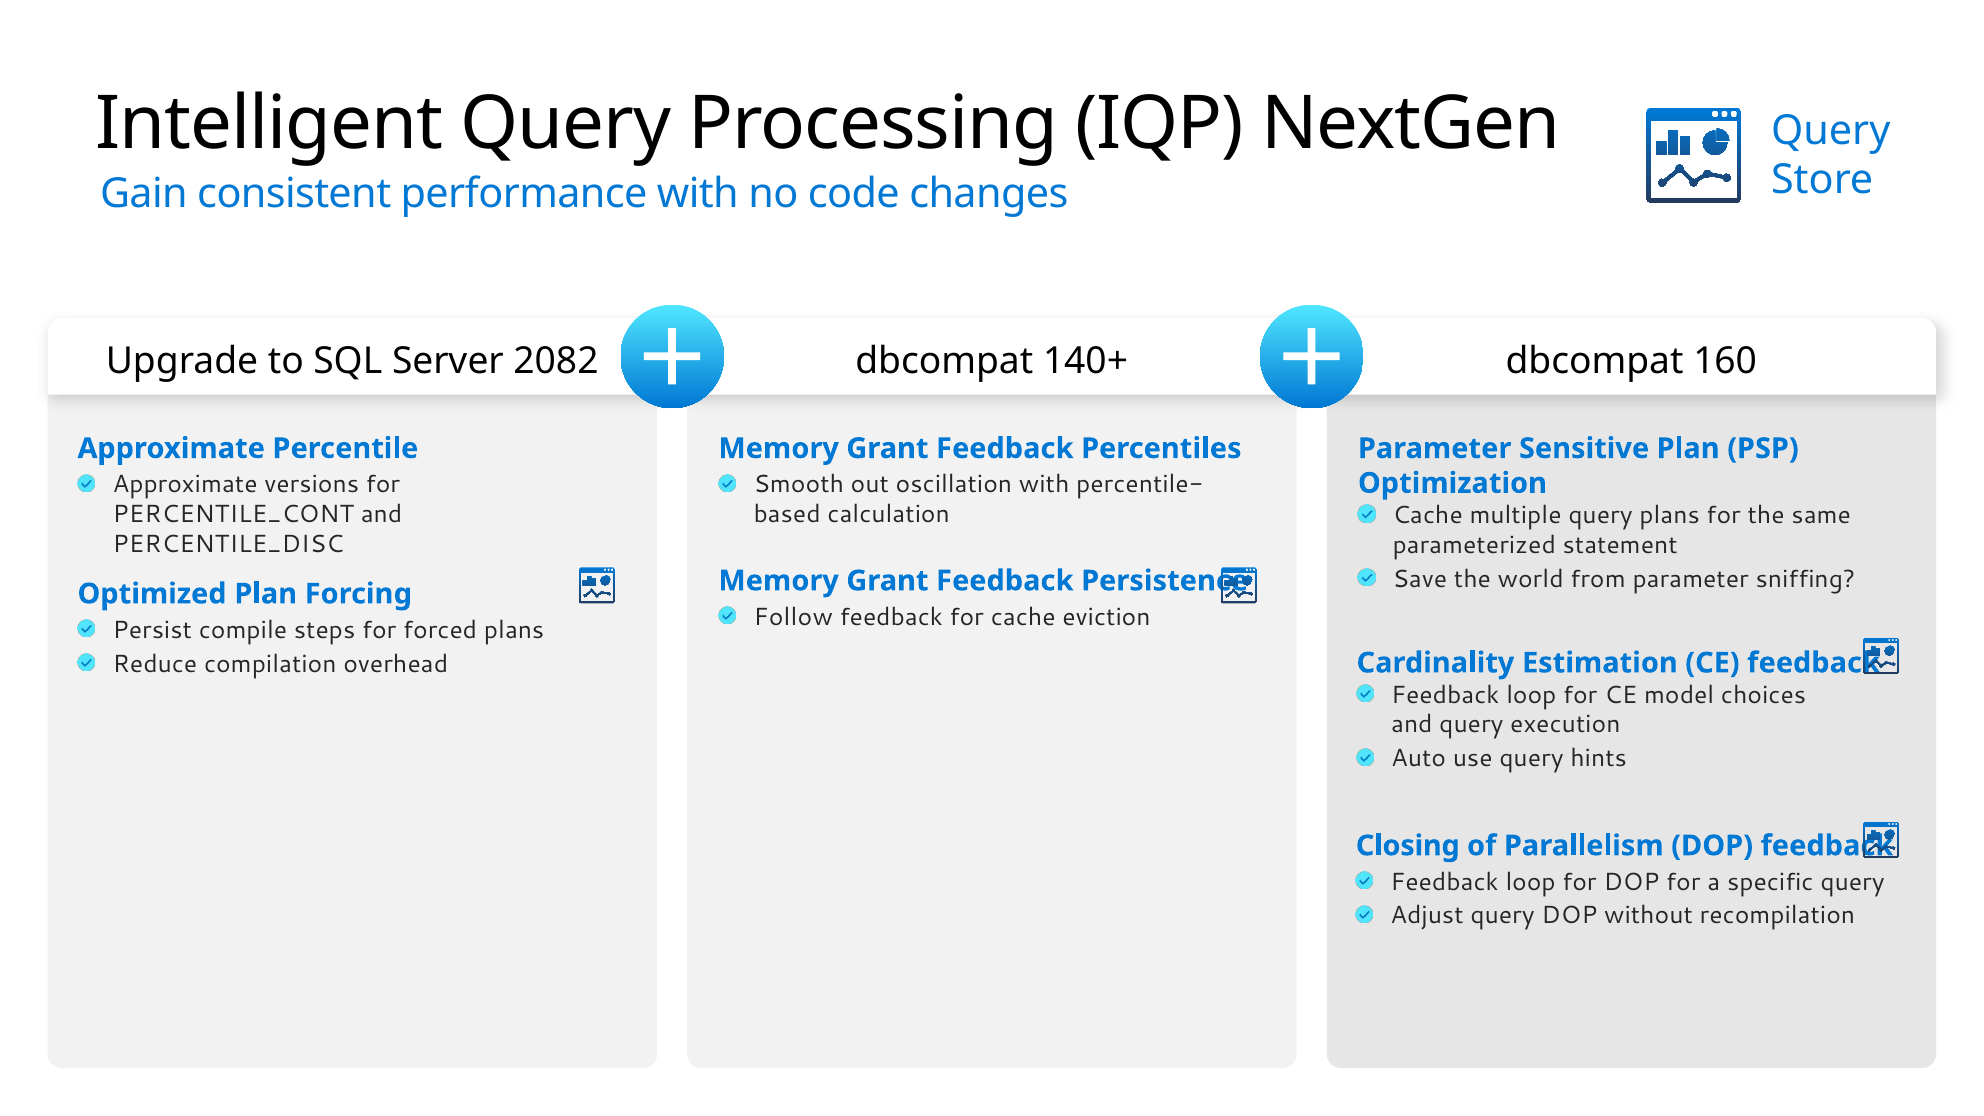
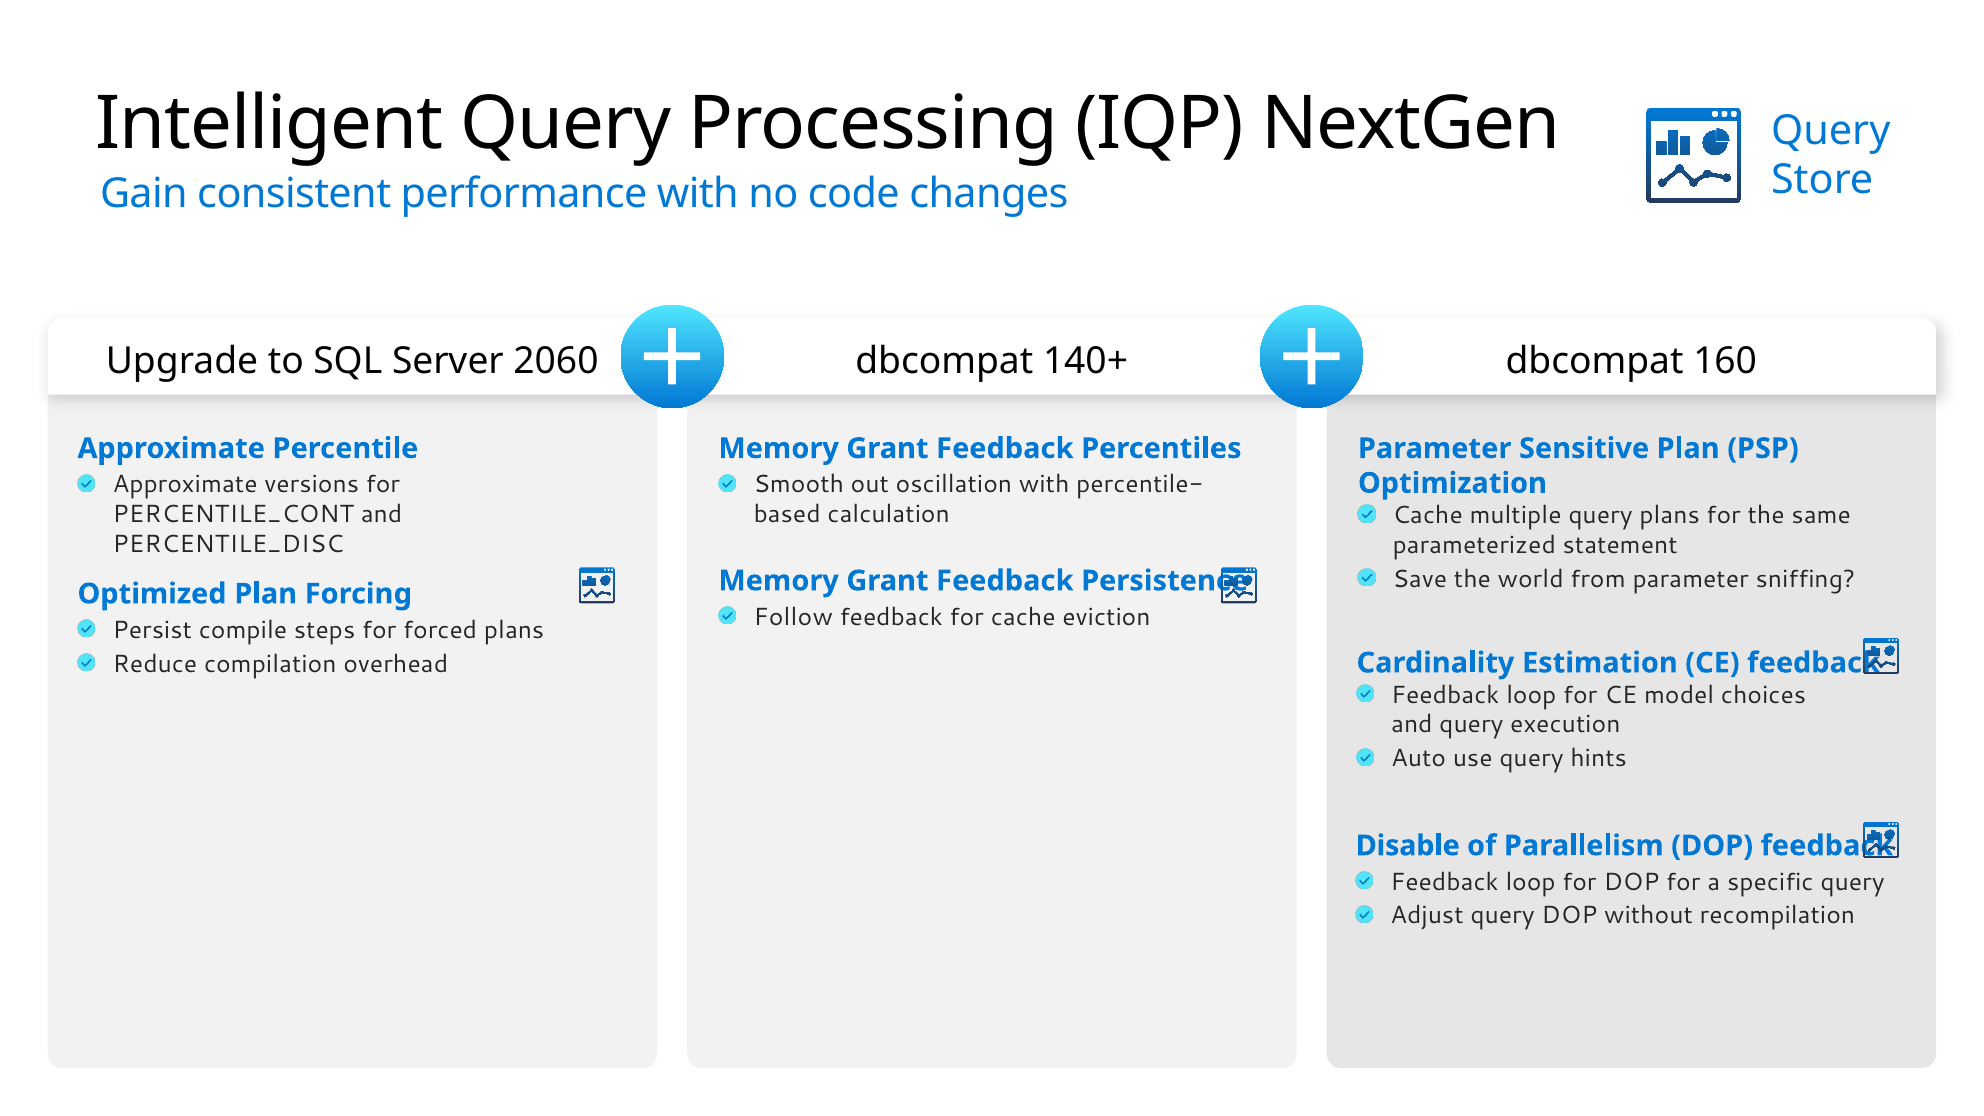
2082: 2082 -> 2060
Closing: Closing -> Disable
